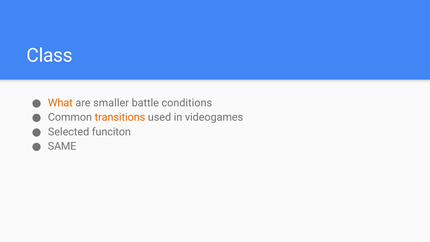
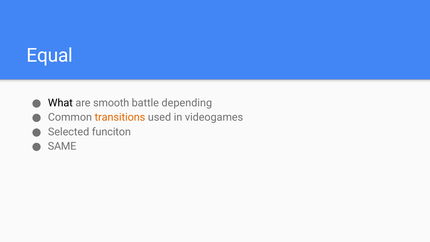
Class: Class -> Equal
What colour: orange -> black
smaller: smaller -> smooth
conditions: conditions -> depending
